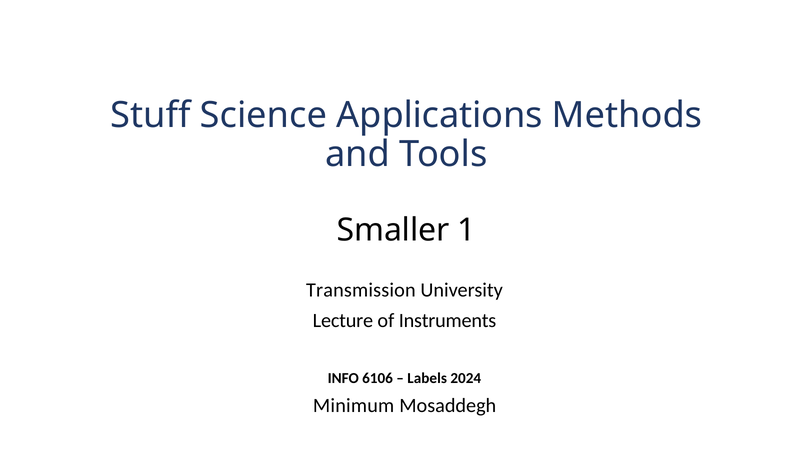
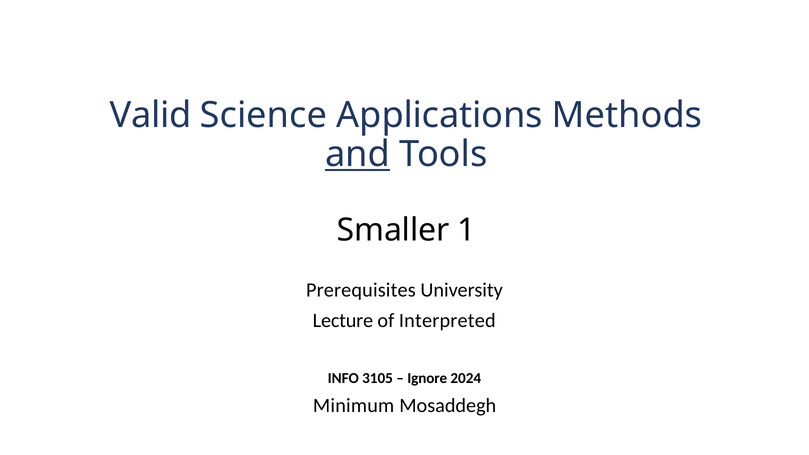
Stuff: Stuff -> Valid
and underline: none -> present
Transmission: Transmission -> Prerequisites
Instruments: Instruments -> Interpreted
6106: 6106 -> 3105
Labels: Labels -> Ignore
